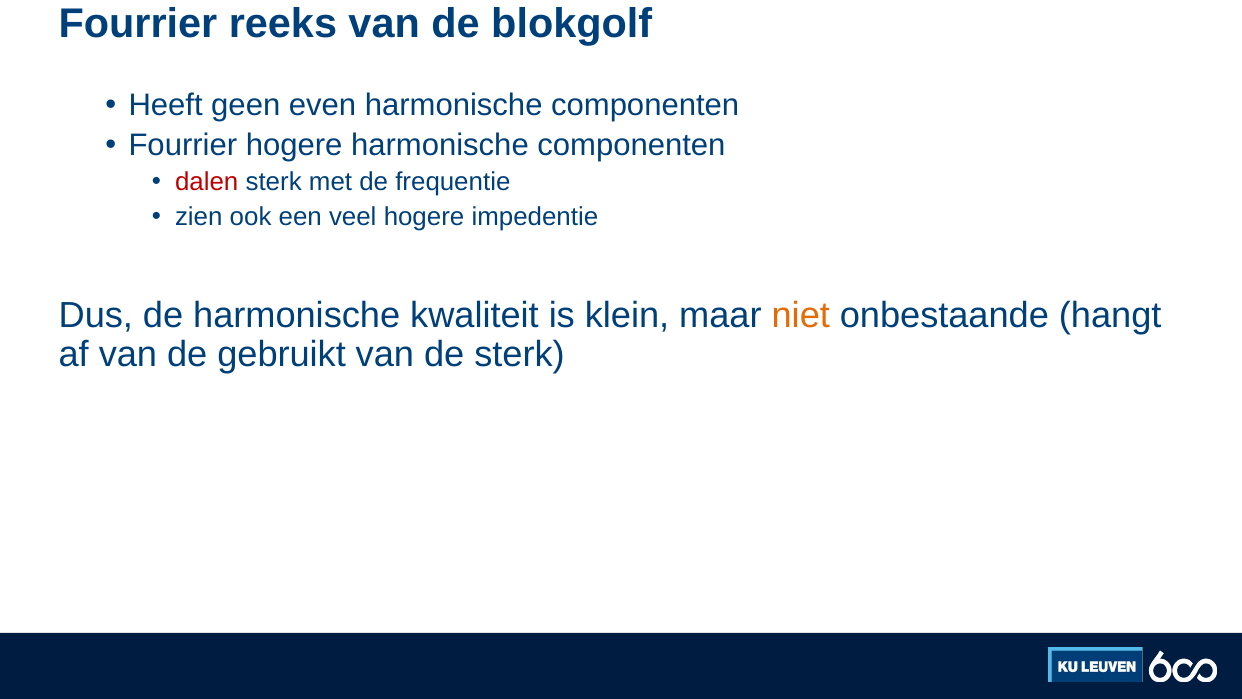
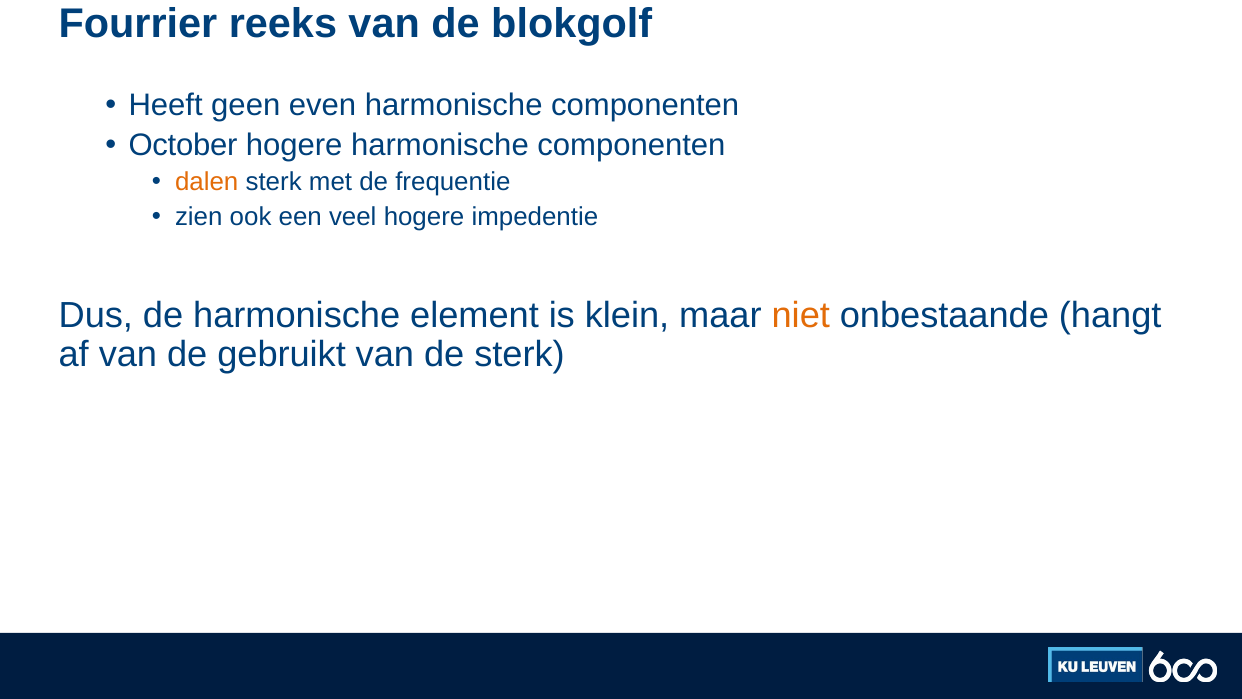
Fourrier at (183, 145): Fourrier -> October
dalen colour: red -> orange
kwaliteit: kwaliteit -> element
